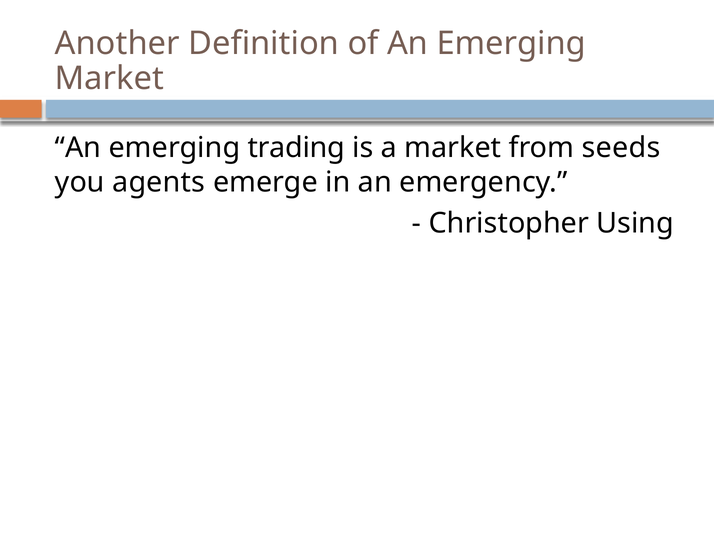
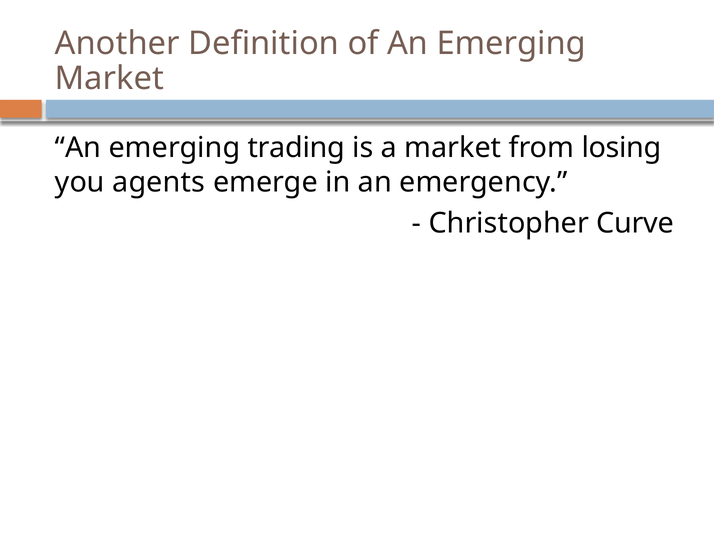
seeds: seeds -> losing
Using: Using -> Curve
